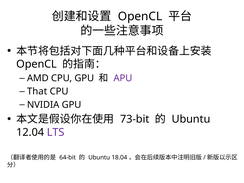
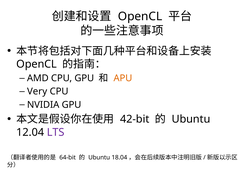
APU colour: purple -> orange
That: That -> Very
73-bit: 73-bit -> 42-bit
